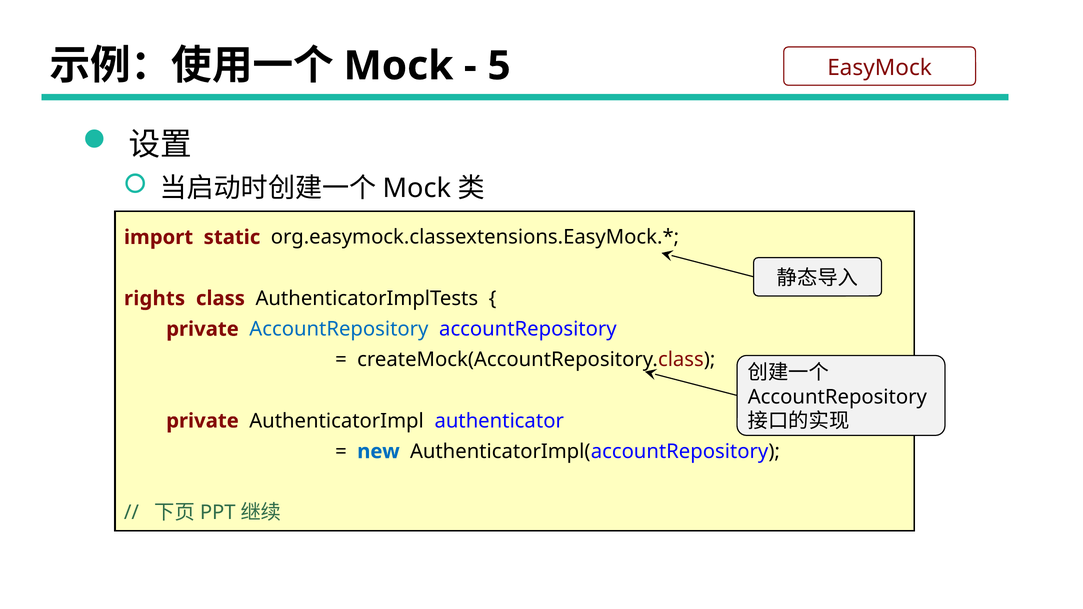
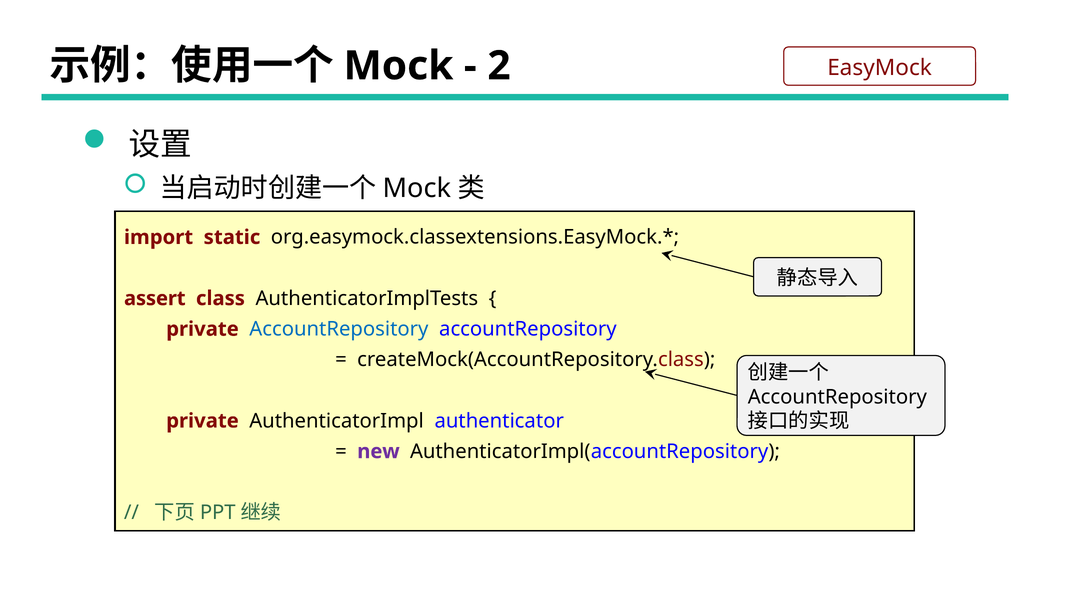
5: 5 -> 2
rights: rights -> assert
new colour: blue -> purple
